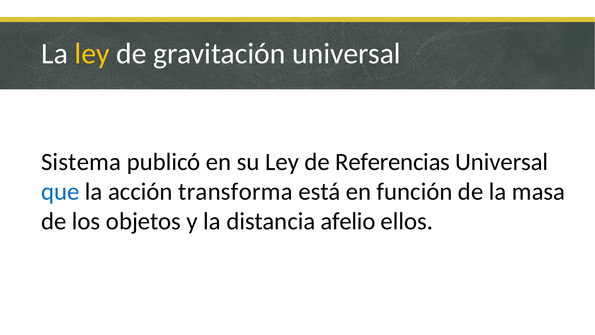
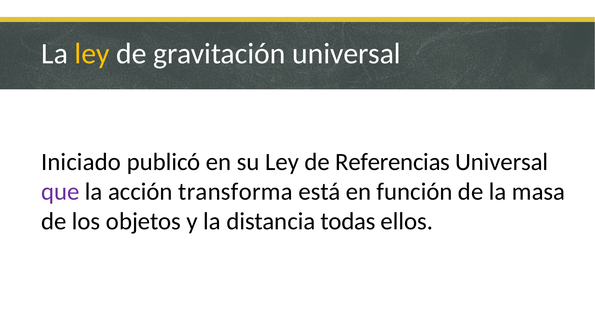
Sistema: Sistema -> Iniciado
que colour: blue -> purple
afelio: afelio -> todas
